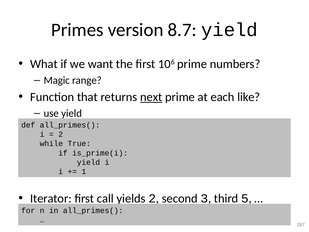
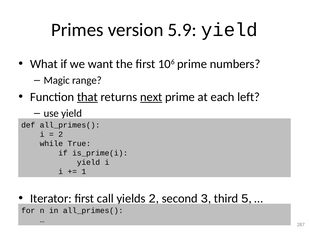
8.7: 8.7 -> 5.9
that underline: none -> present
like: like -> left
